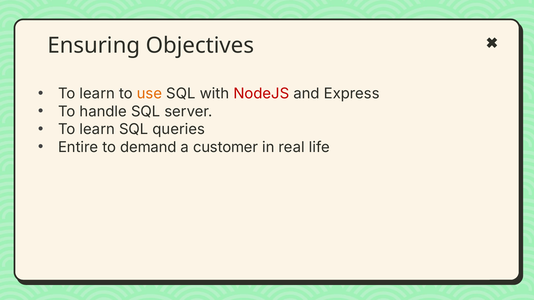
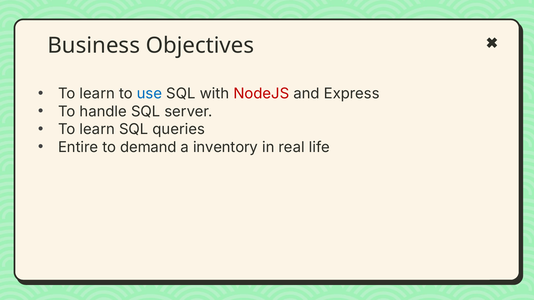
Ensuring: Ensuring -> Business
use colour: orange -> blue
customer: customer -> inventory
